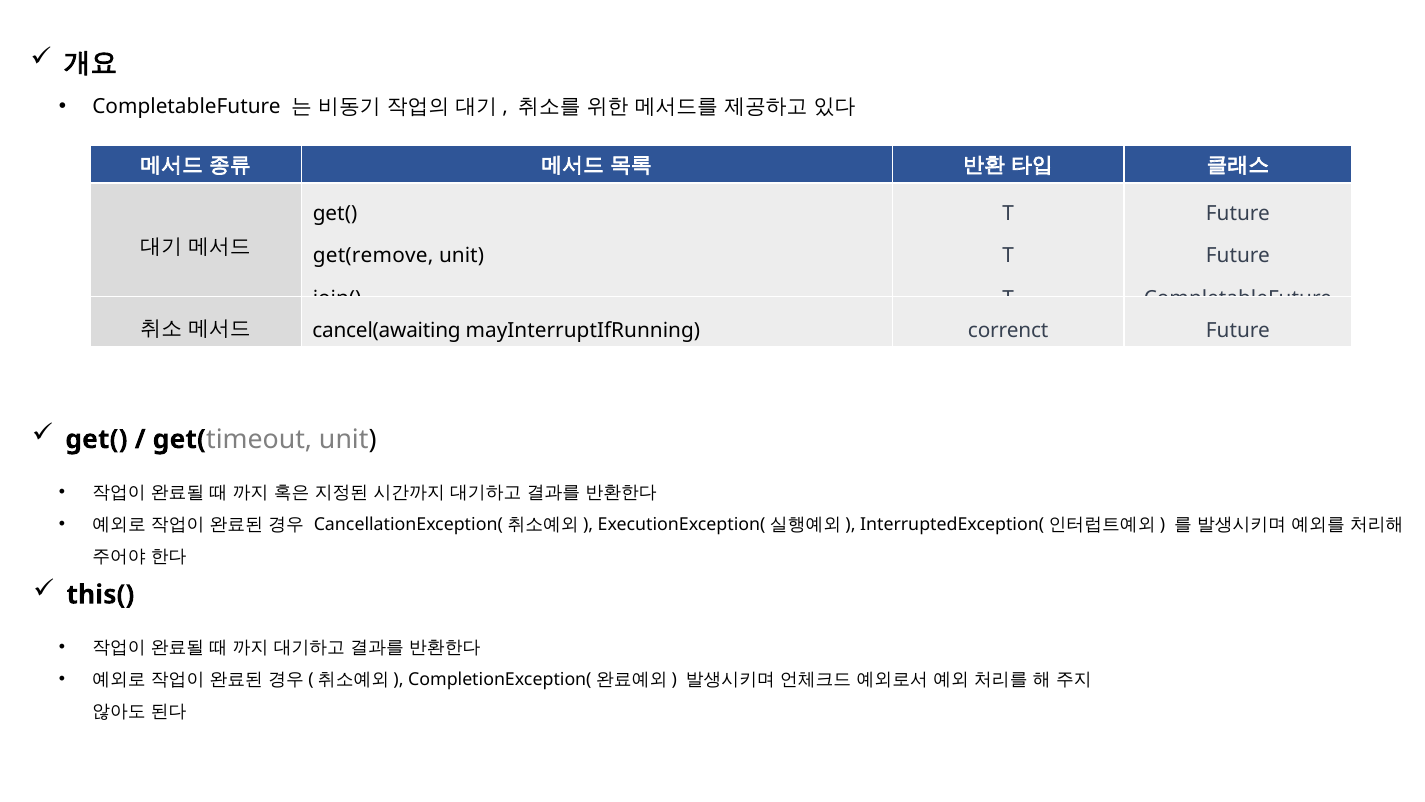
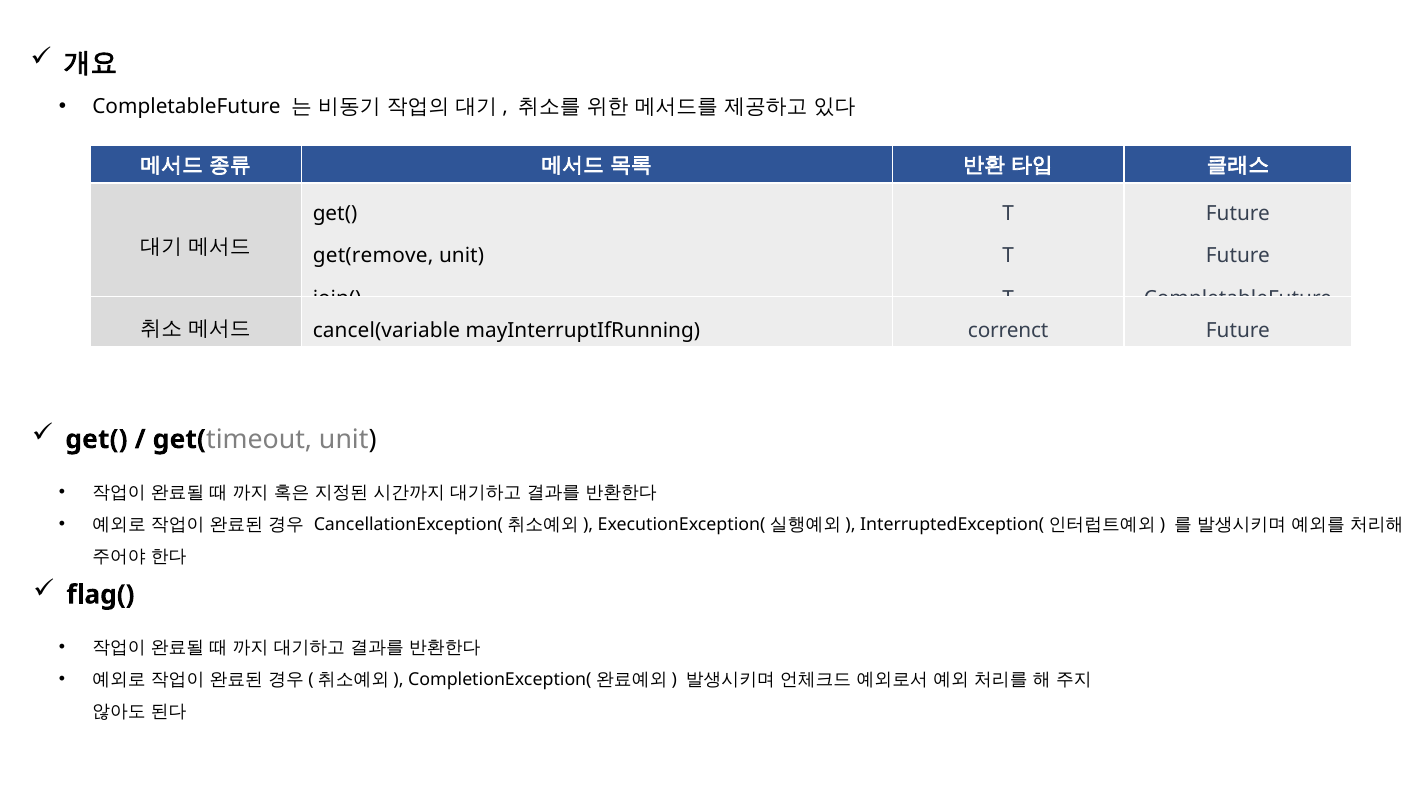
cancel(awaiting: cancel(awaiting -> cancel(variable
this(: this( -> flag(
